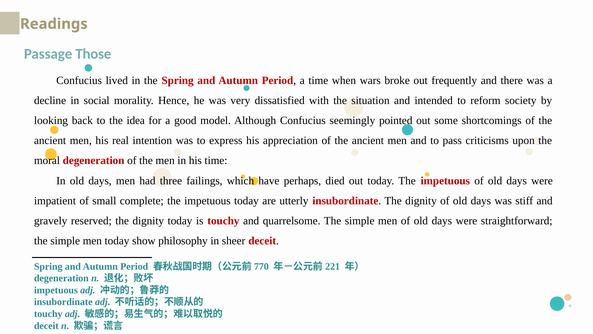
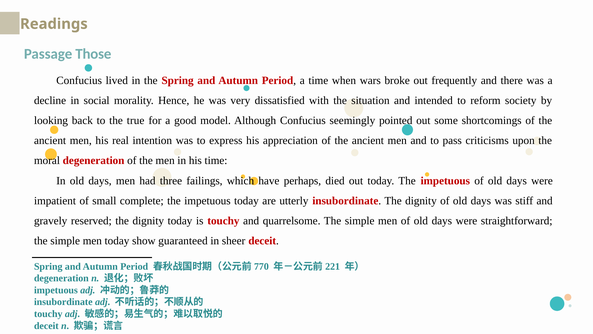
idea: idea -> true
philosophy: philosophy -> guaranteed
